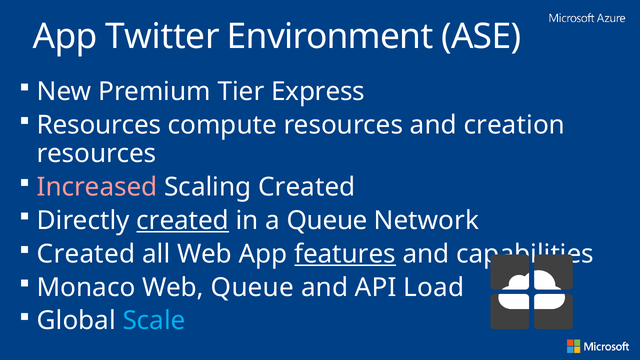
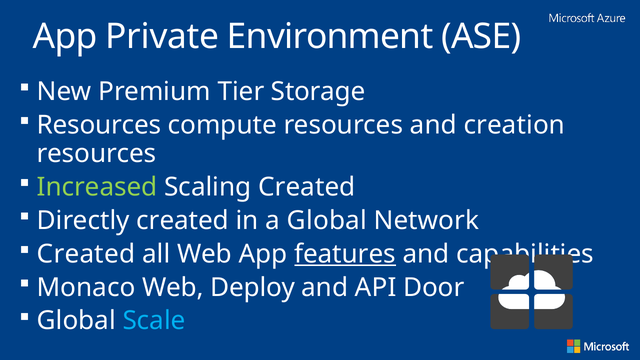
Twitter: Twitter -> Private
Express: Express -> Storage
Increased colour: pink -> light green
created at (183, 220) underline: present -> none
a Queue: Queue -> Global
Web Queue: Queue -> Deploy
Load: Load -> Door
